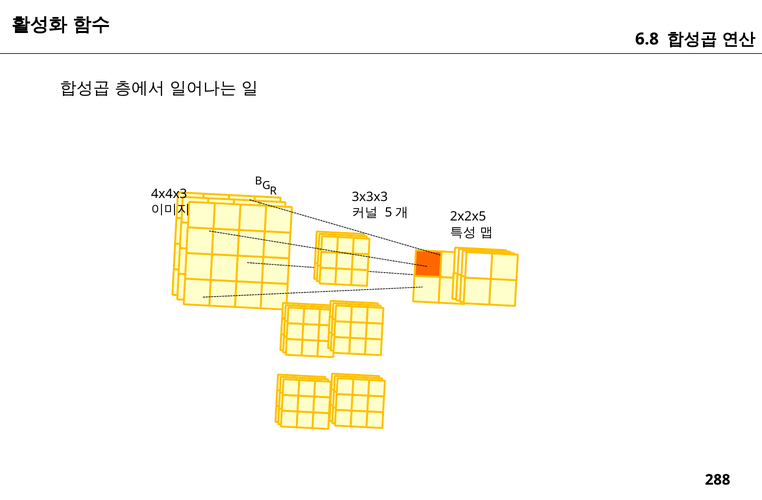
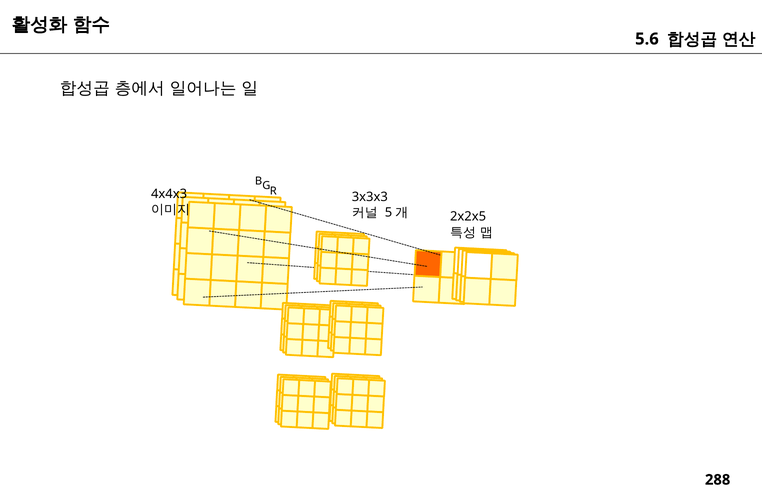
6.8: 6.8 -> 5.6
